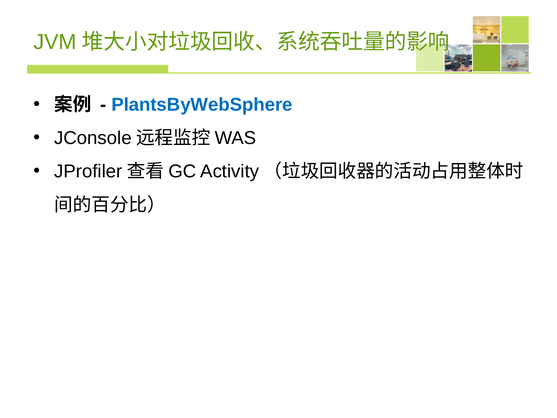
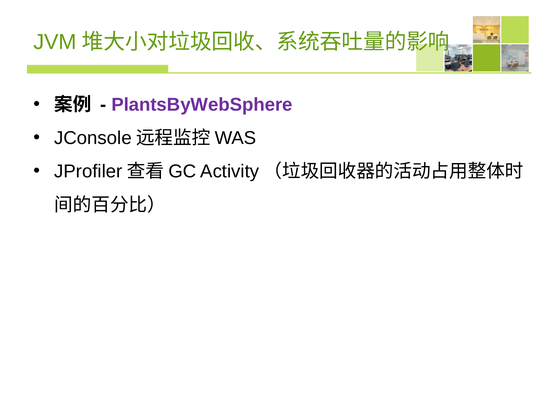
PlantsByWebSphere colour: blue -> purple
